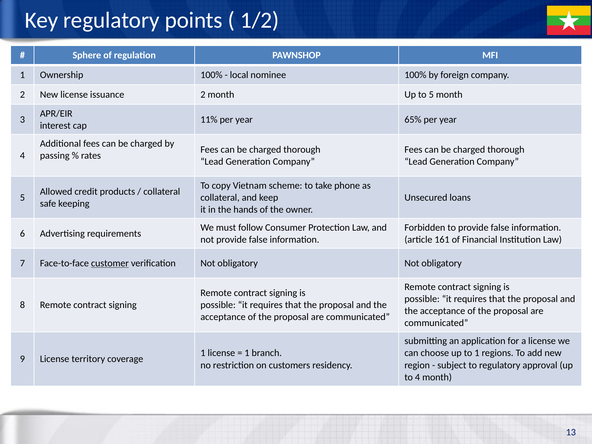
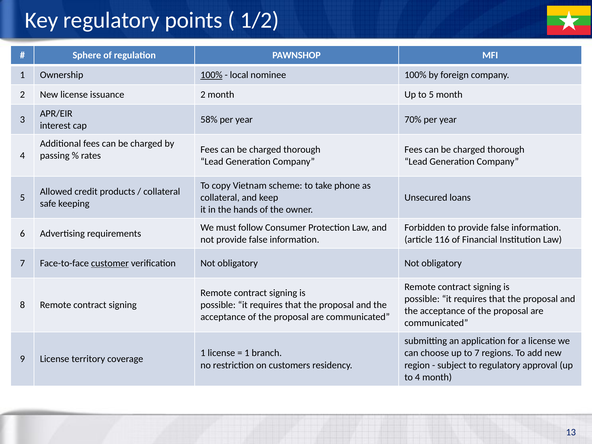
100% at (211, 75) underline: none -> present
11%: 11% -> 58%
65%: 65% -> 70%
161: 161 -> 116
to 1: 1 -> 7
